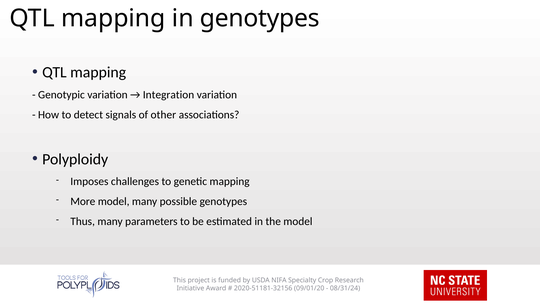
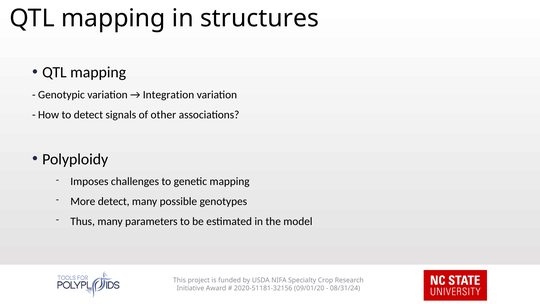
in genotypes: genotypes -> structures
More model: model -> detect
